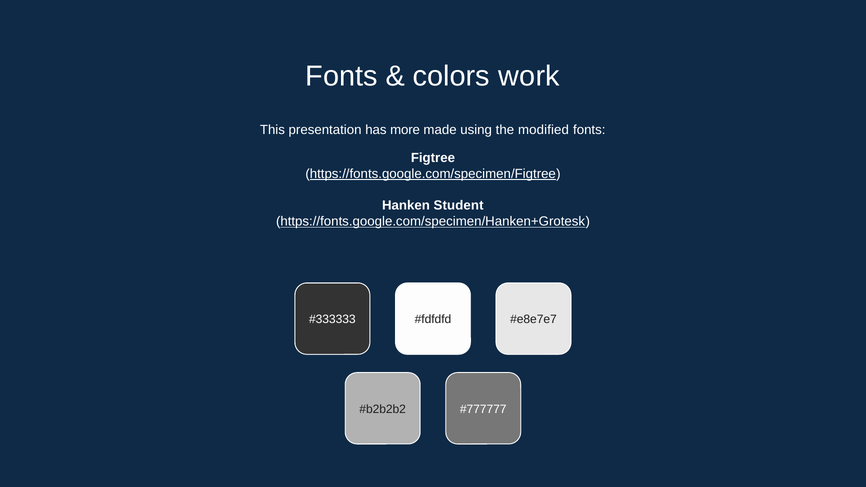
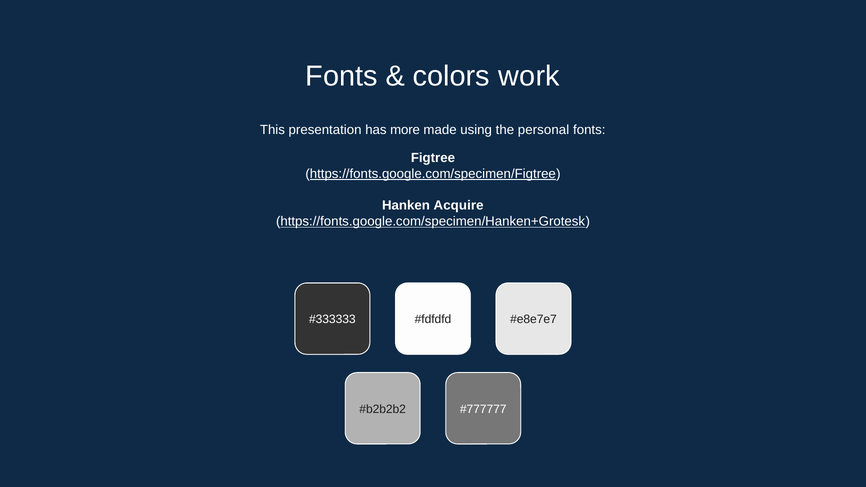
modified: modified -> personal
Student: Student -> Acquire
